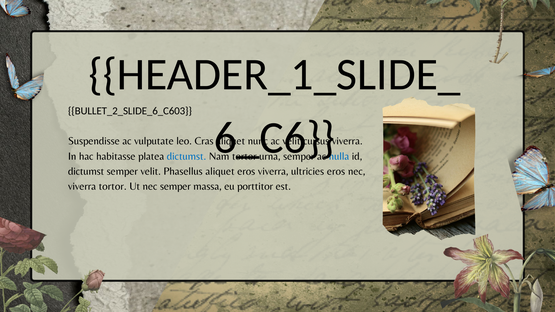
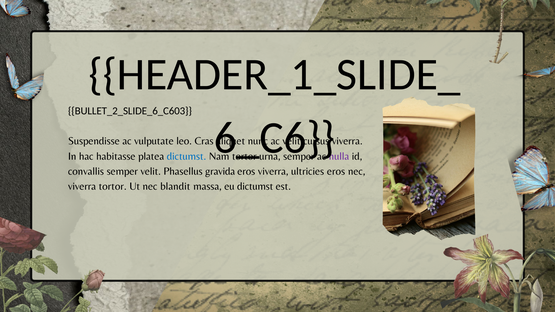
nulla colour: blue -> purple
dictumst at (86, 171): dictumst -> convallis
Phasellus aliquet: aliquet -> gravida
nec semper: semper -> blandit
eu porttitor: porttitor -> dictumst
